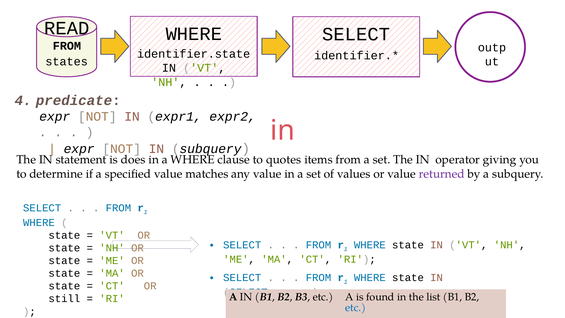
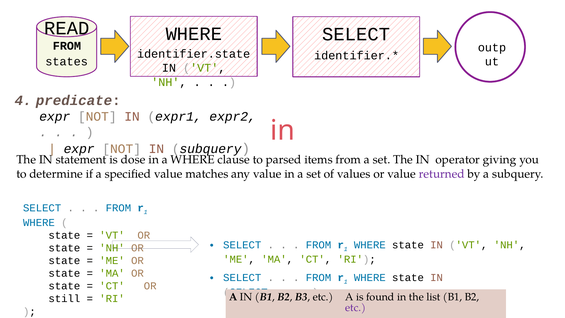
does: does -> dose
quotes: quotes -> parsed
etc at (356, 307) colour: blue -> purple
